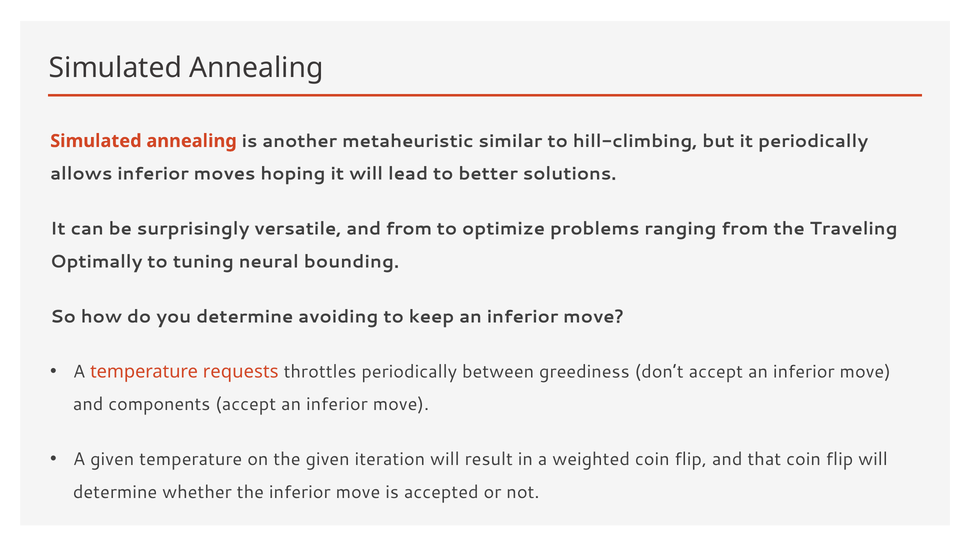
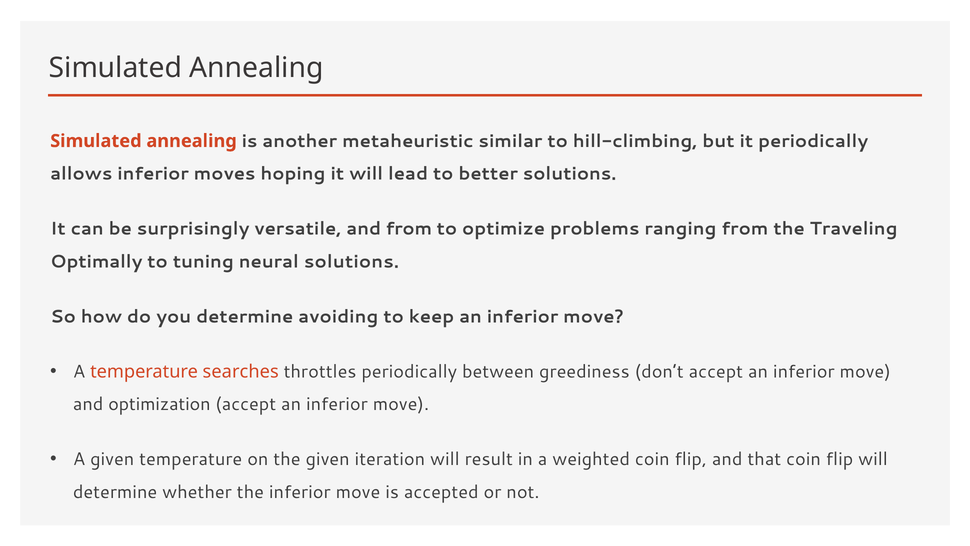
neural bounding: bounding -> solutions
requests: requests -> searches
components: components -> optimization
